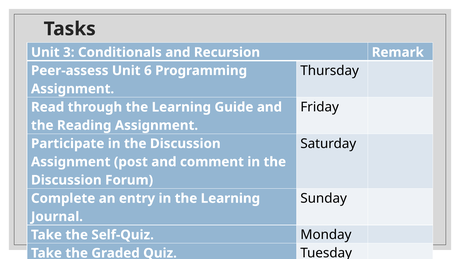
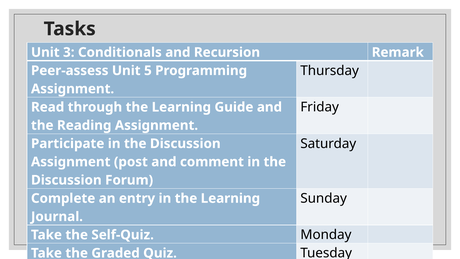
6: 6 -> 5
